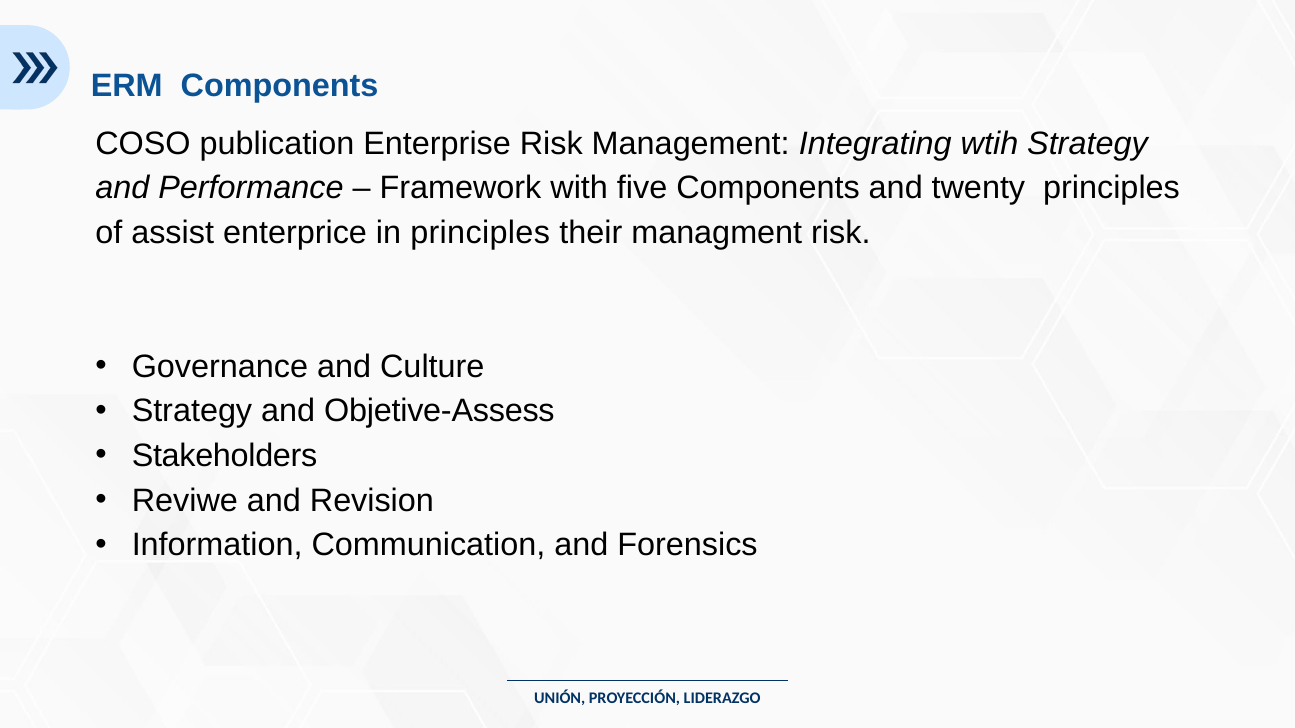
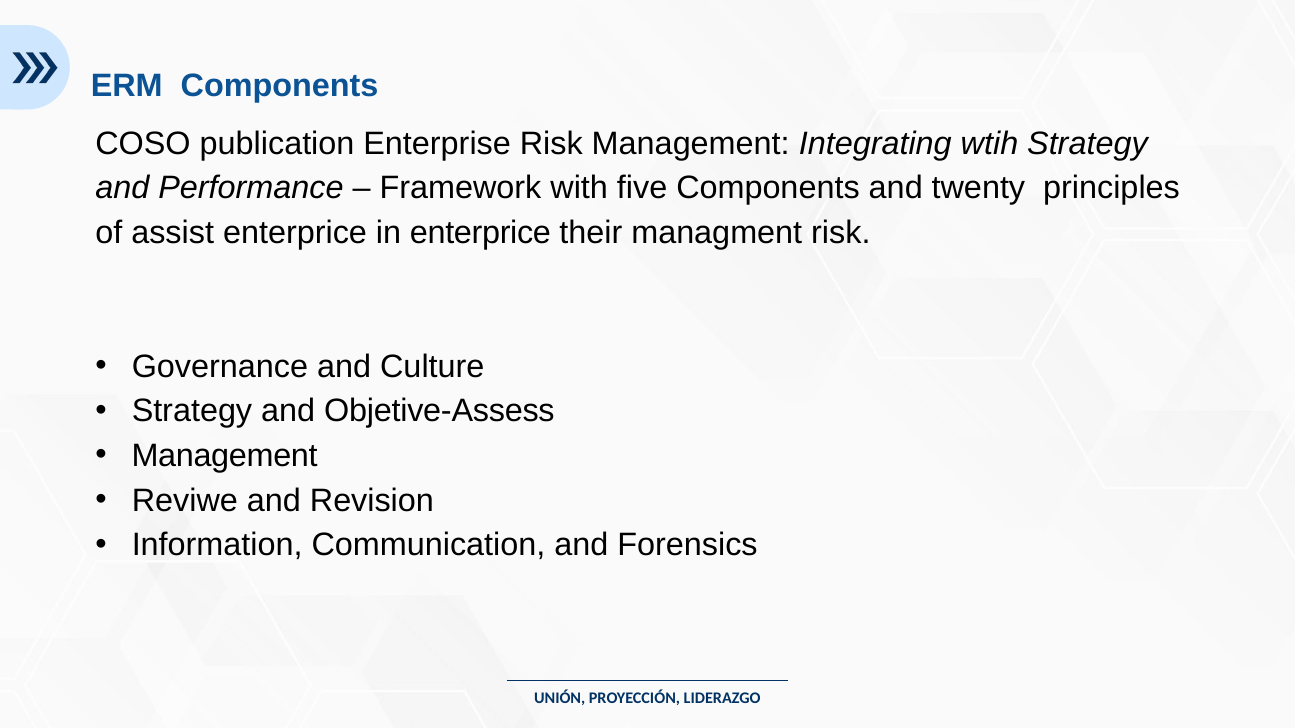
in principles: principles -> enterprice
Stakeholders at (225, 456): Stakeholders -> Management
